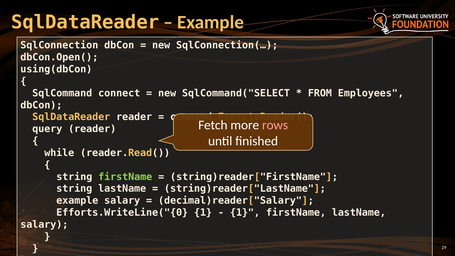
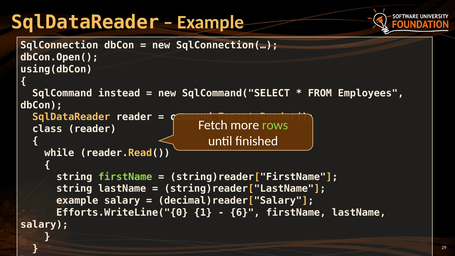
connect: connect -> instead
rows colour: pink -> light green
query: query -> class
1 at (245, 213): 1 -> 6
